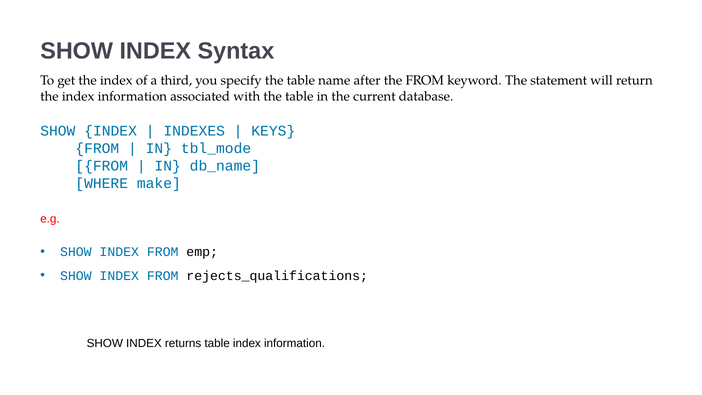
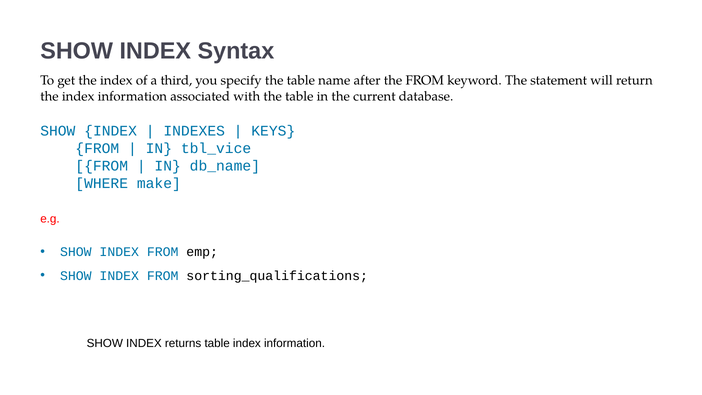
tbl_mode: tbl_mode -> tbl_vice
rejects_qualifications: rejects_qualifications -> sorting_qualifications
